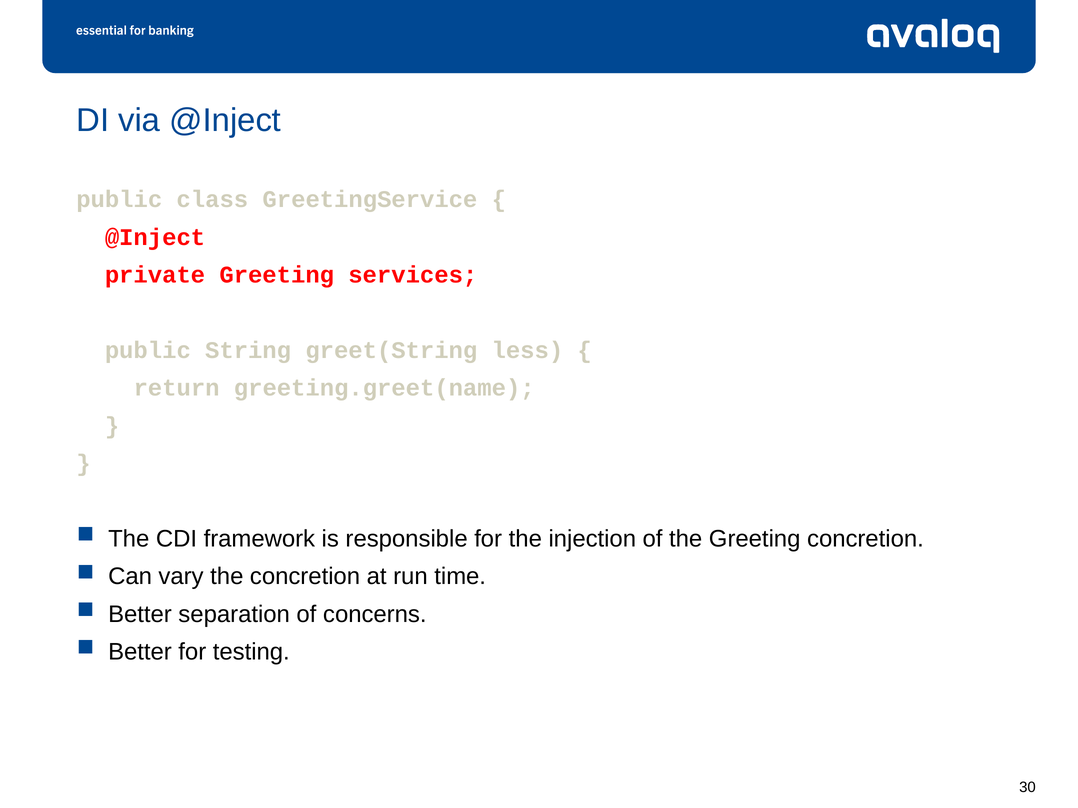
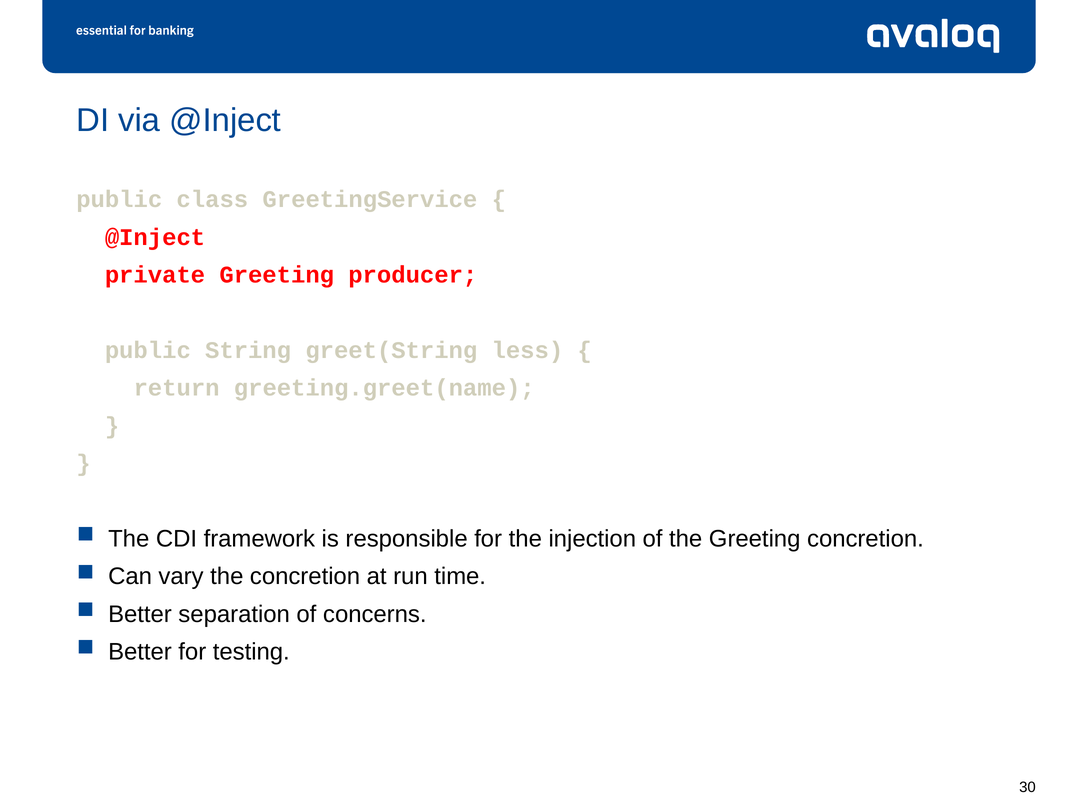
services: services -> producer
